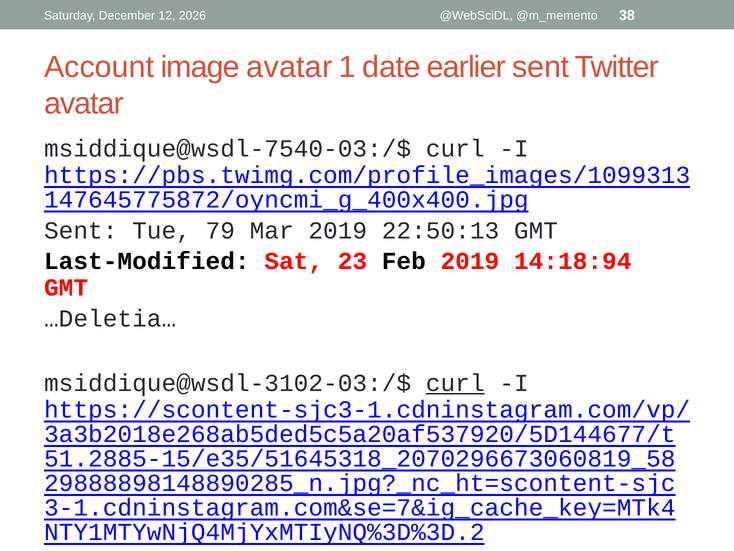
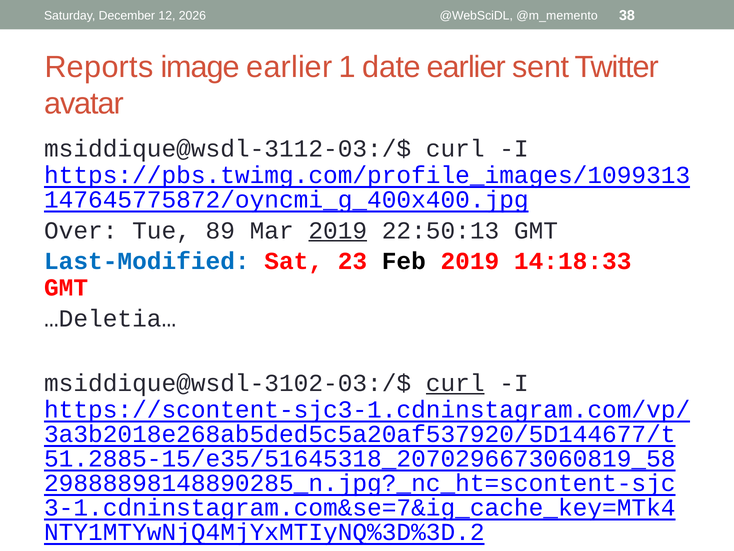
Account: Account -> Reports
image avatar: avatar -> earlier
msiddique@wsdl-7540-03:/$: msiddique@wsdl-7540-03:/$ -> msiddique@wsdl-3112-03:/$
Sent at (81, 230): Sent -> Over
79: 79 -> 89
2019 at (338, 230) underline: none -> present
Last-Modified at (147, 261) colour: black -> blue
14:18:94: 14:18:94 -> 14:18:33
